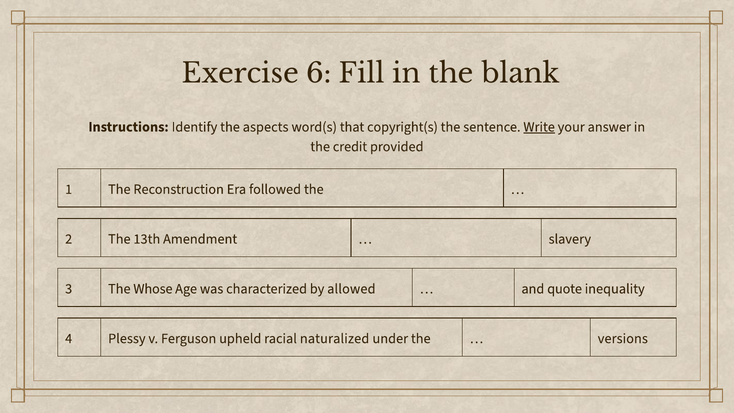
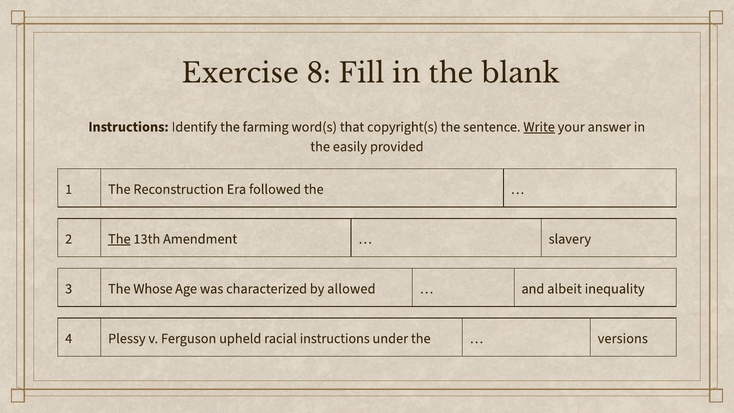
6: 6 -> 8
aspects: aspects -> farming
credit: credit -> easily
The at (119, 239) underline: none -> present
quote: quote -> albeit
racial naturalized: naturalized -> instructions
